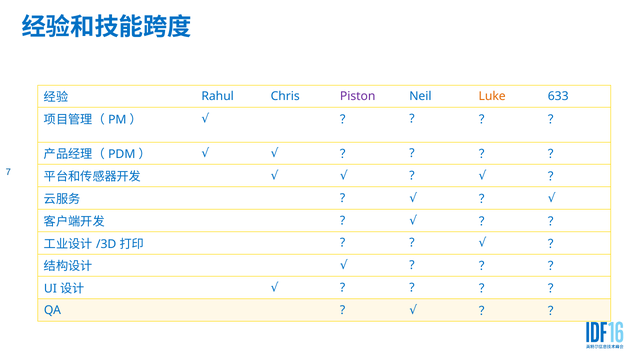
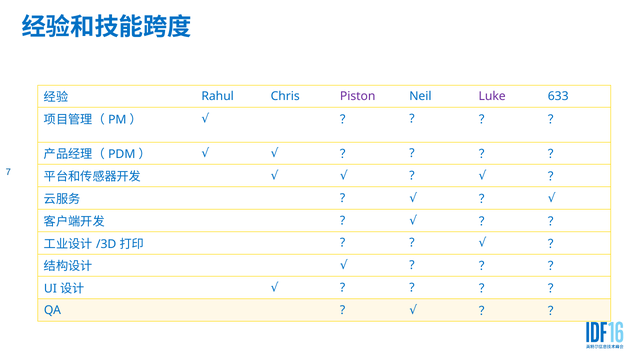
Luke colour: orange -> purple
